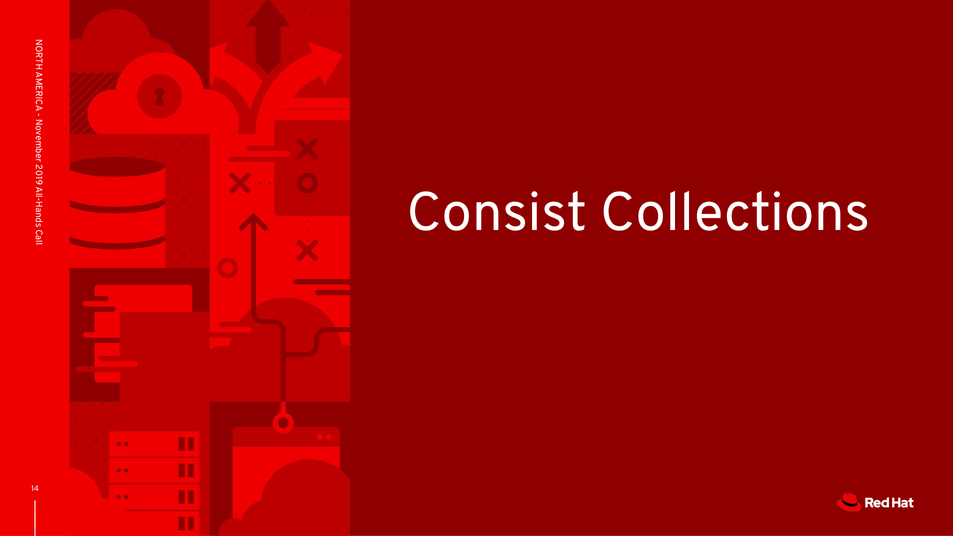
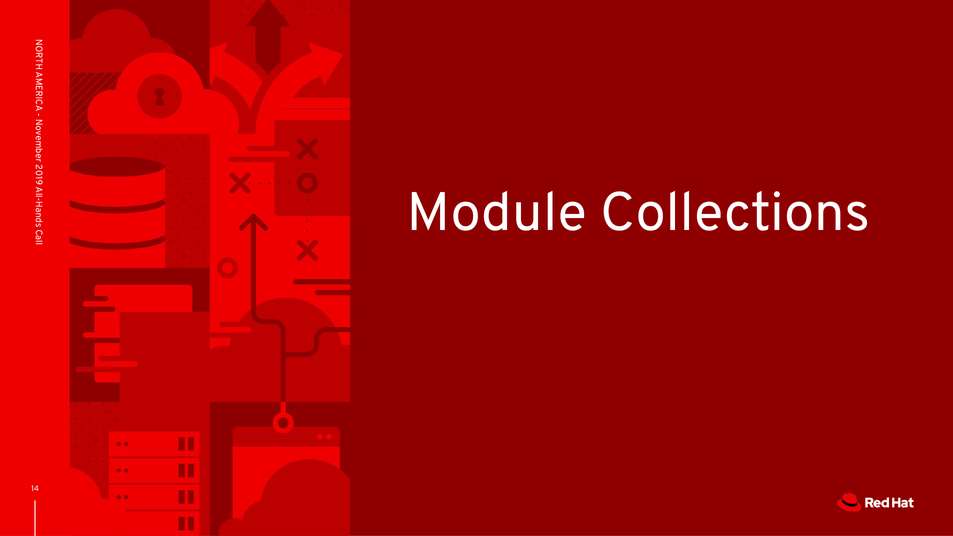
Consist: Consist -> Module
